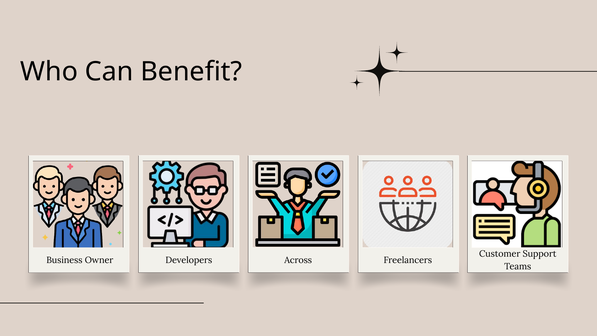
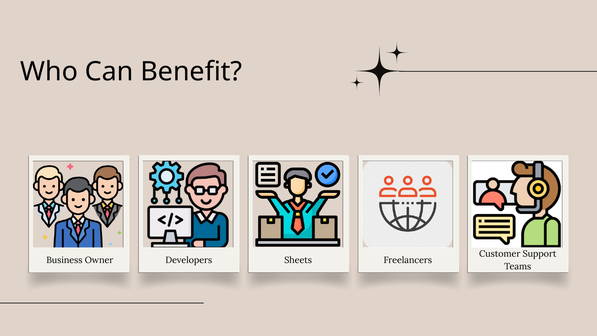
Across: Across -> Sheets
